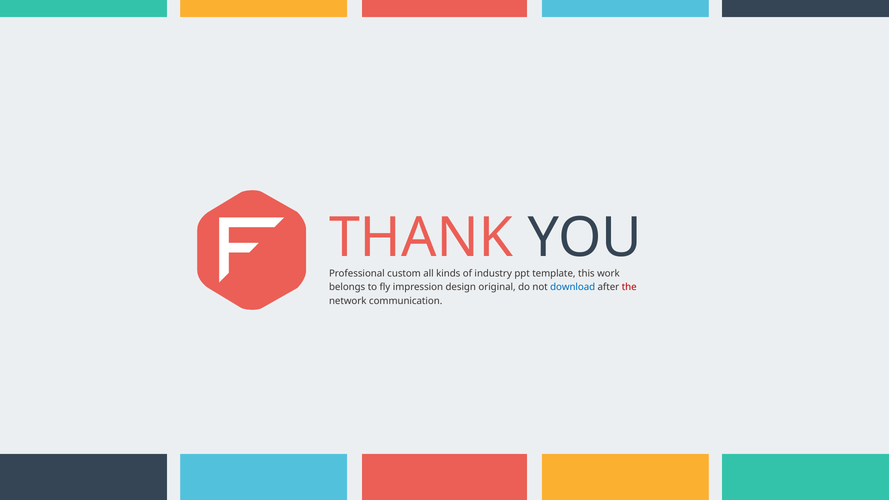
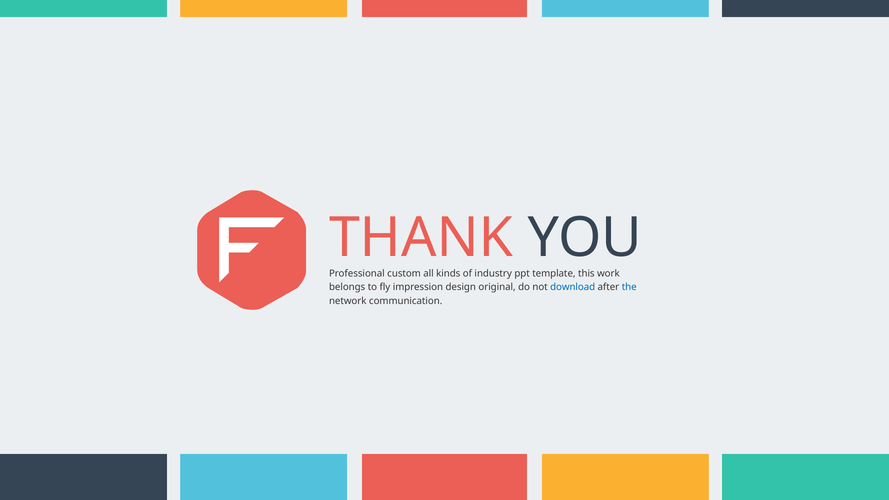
the colour: red -> blue
